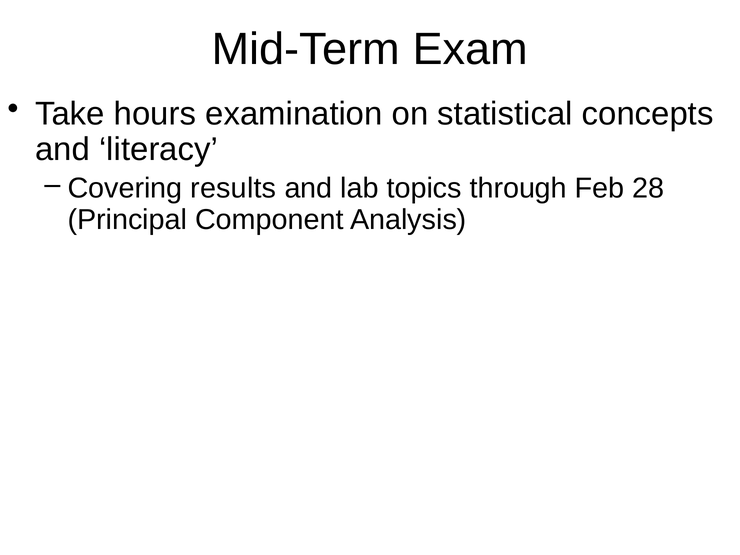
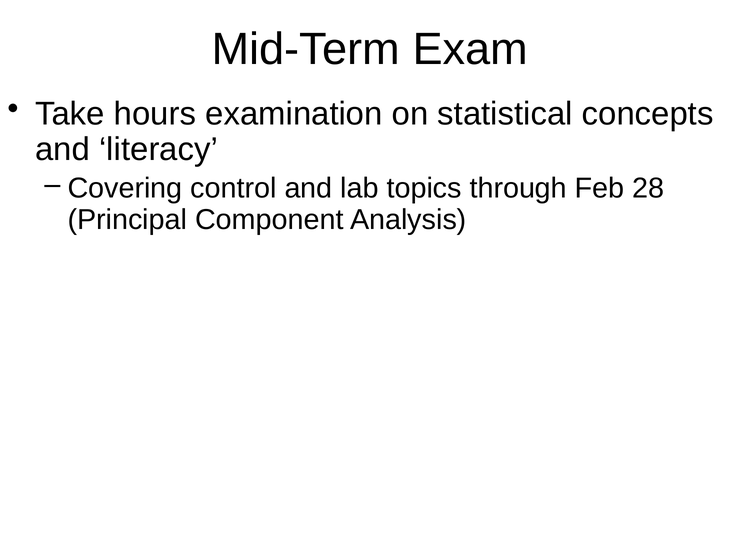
results: results -> control
